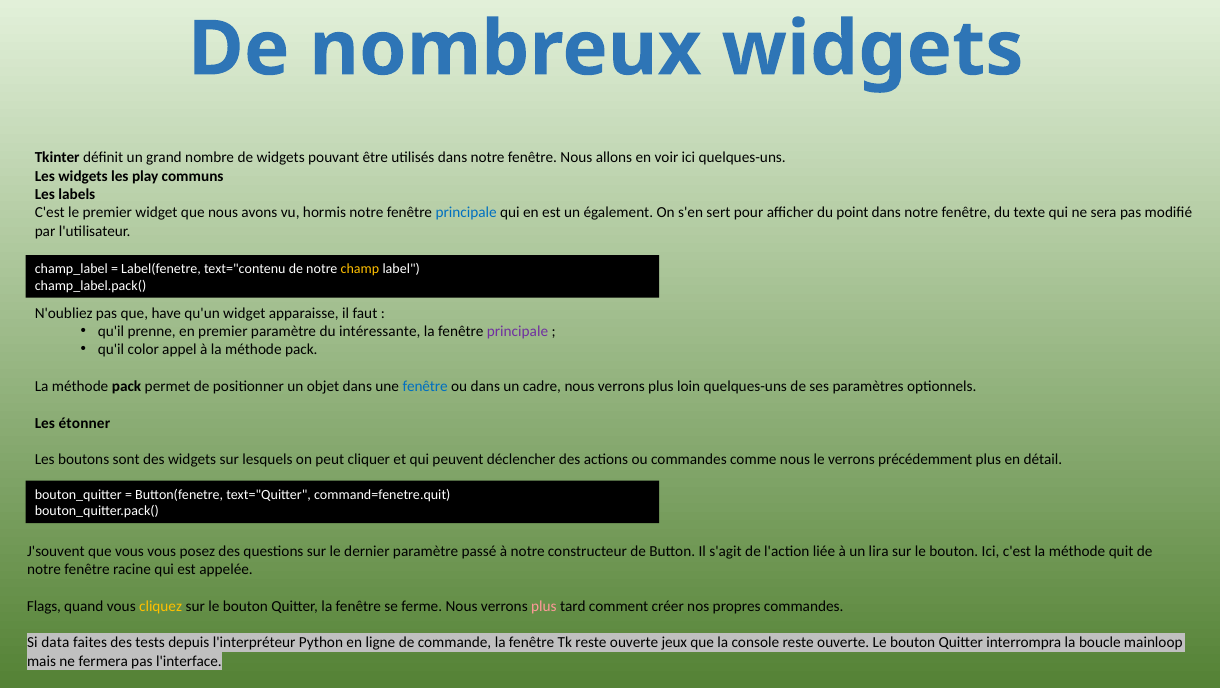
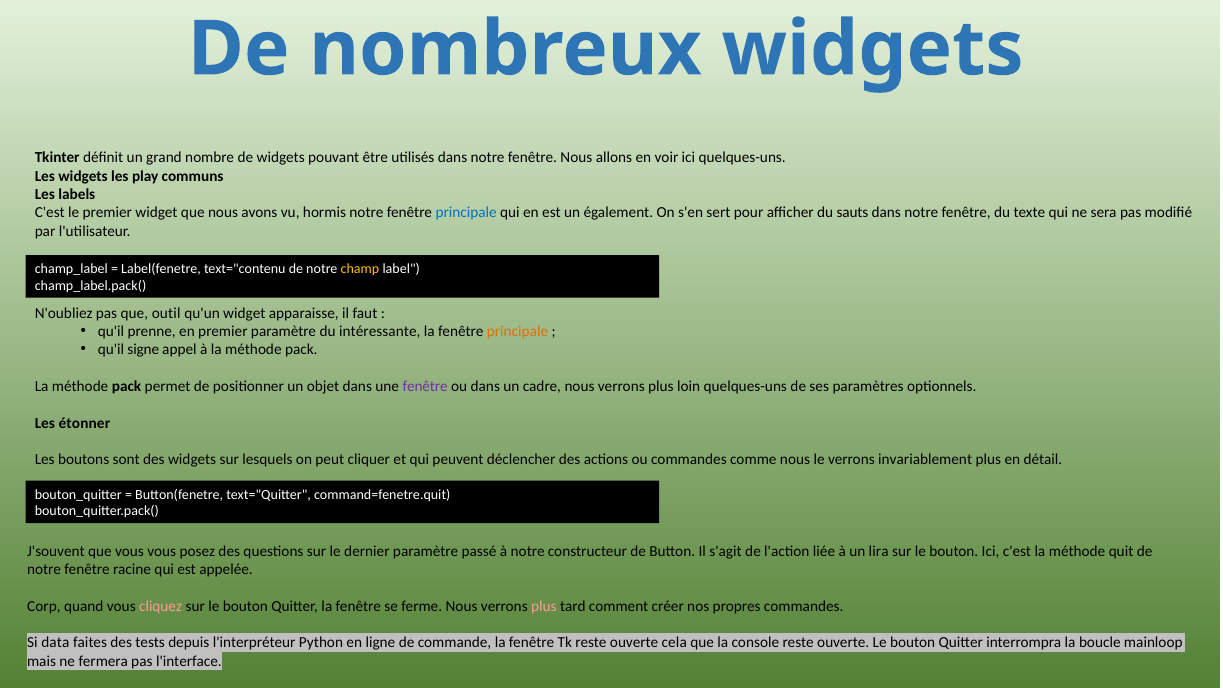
point: point -> sauts
have: have -> outil
principale at (518, 331) colour: purple -> orange
color: color -> signe
fenêtre at (425, 386) colour: blue -> purple
précédemment: précédemment -> invariablement
Flags: Flags -> Corp
cliquez colour: yellow -> pink
jeux: jeux -> cela
